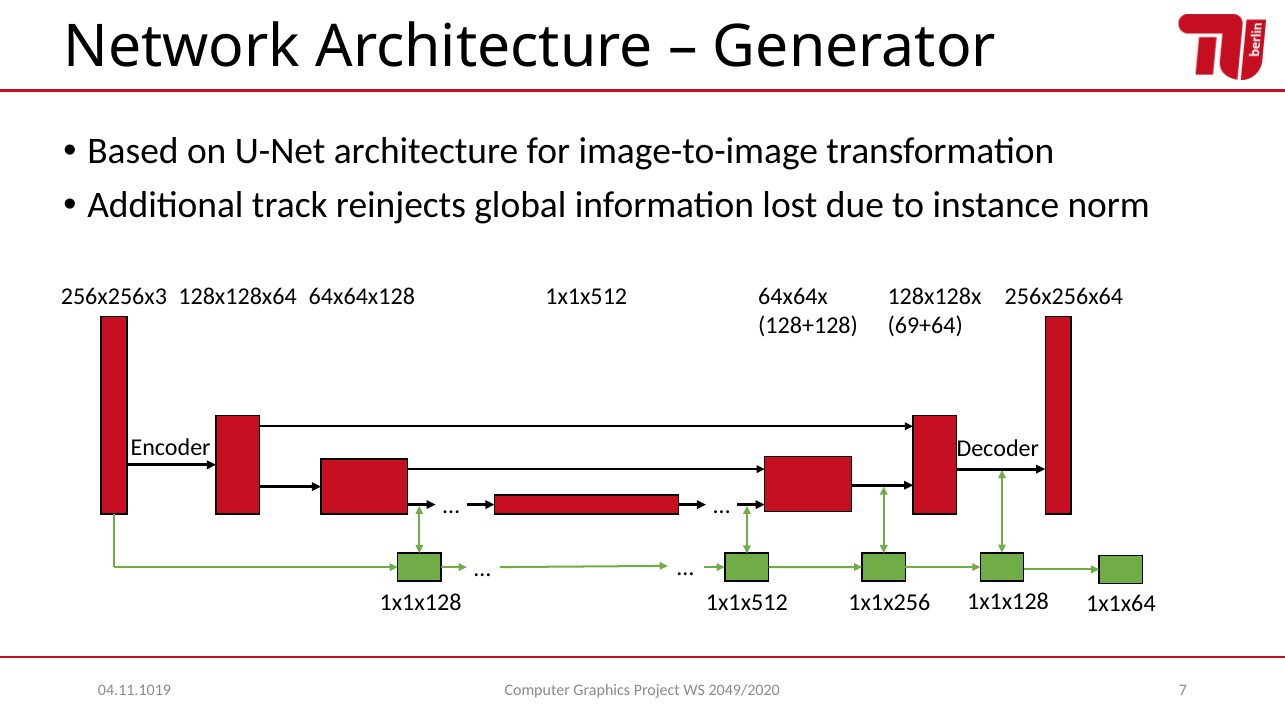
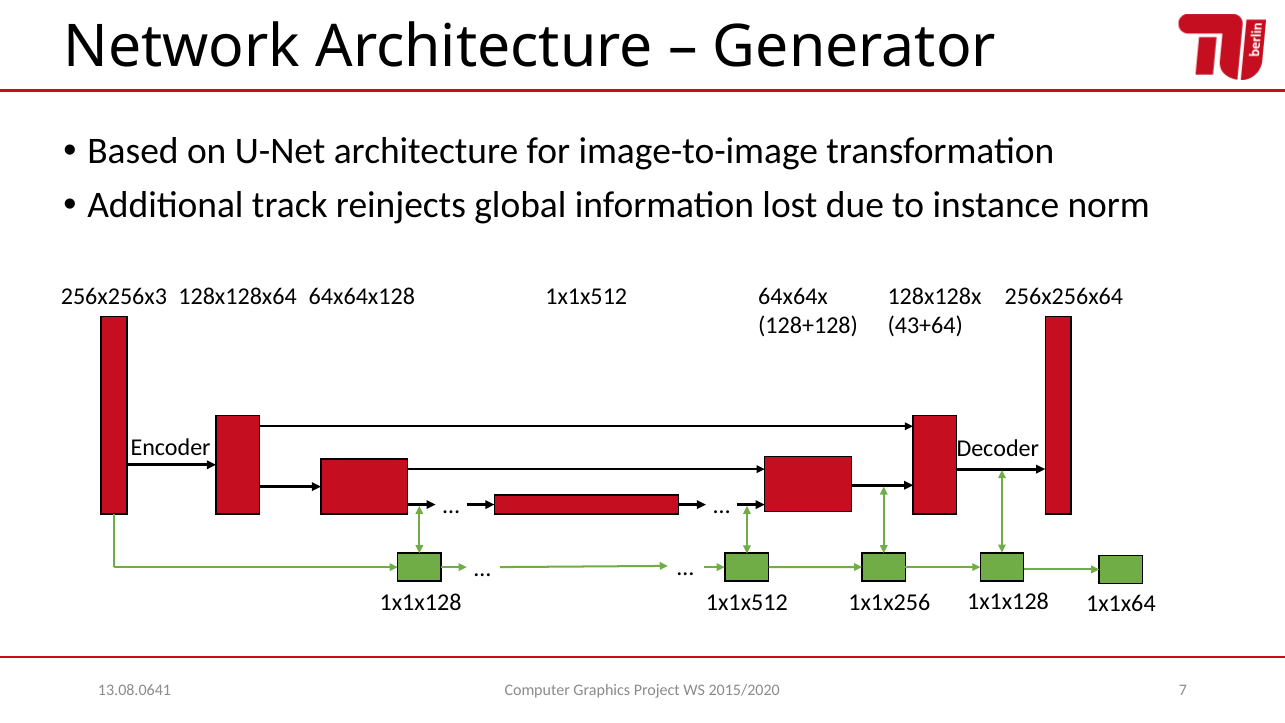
69+64: 69+64 -> 43+64
2049/2020: 2049/2020 -> 2015/2020
04.11.1019: 04.11.1019 -> 13.08.0641
